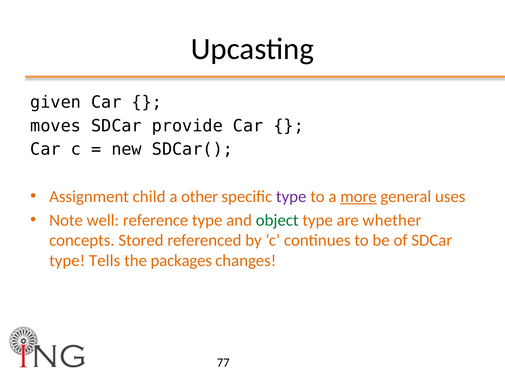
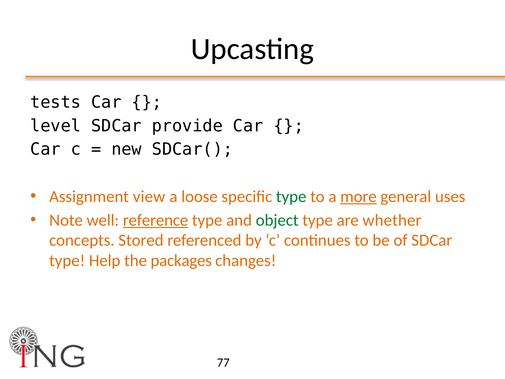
given: given -> tests
moves: moves -> level
child: child -> view
other: other -> loose
type at (291, 196) colour: purple -> green
reference underline: none -> present
Tells: Tells -> Help
